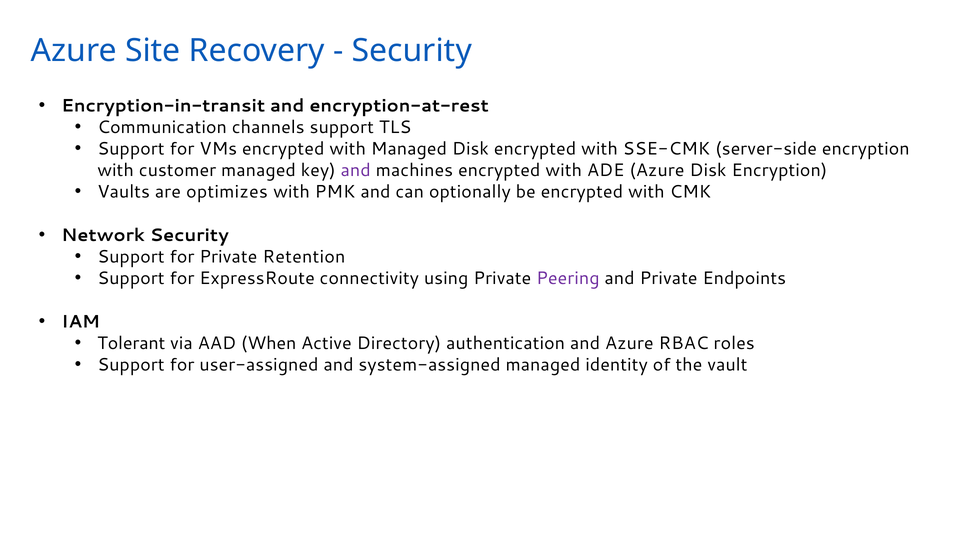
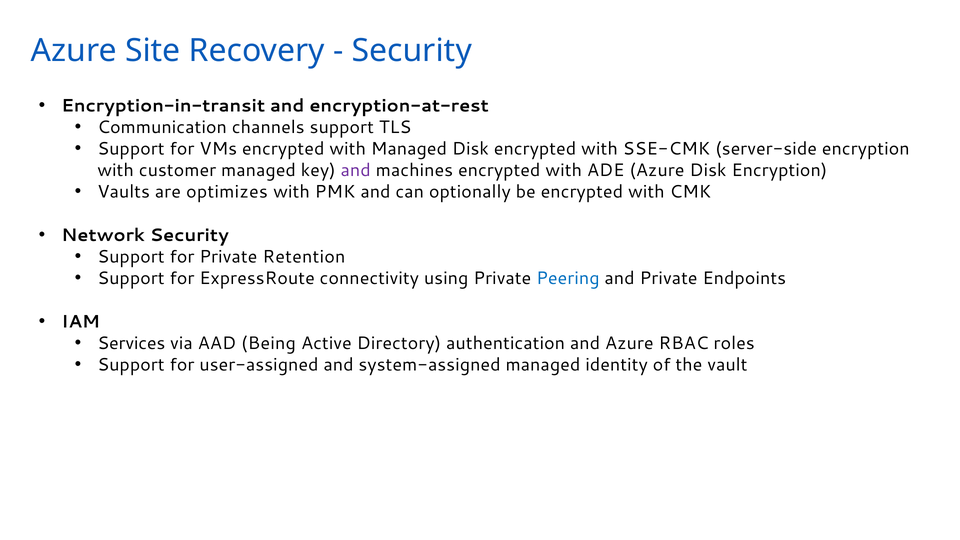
Peering colour: purple -> blue
Tolerant: Tolerant -> Services
When: When -> Being
